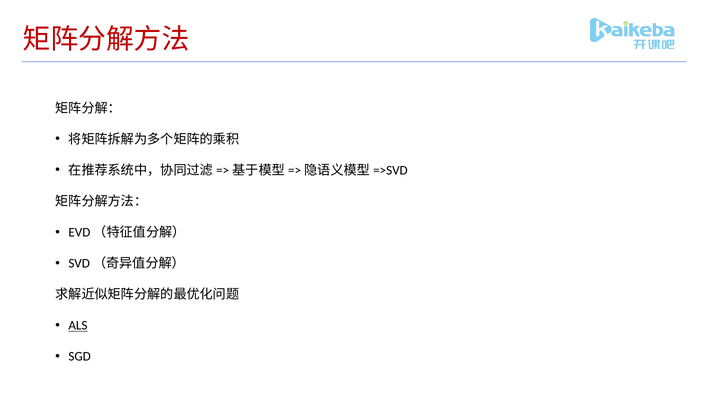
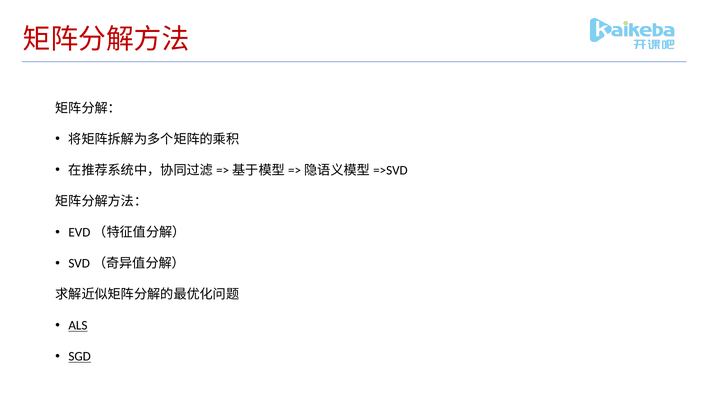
SGD underline: none -> present
